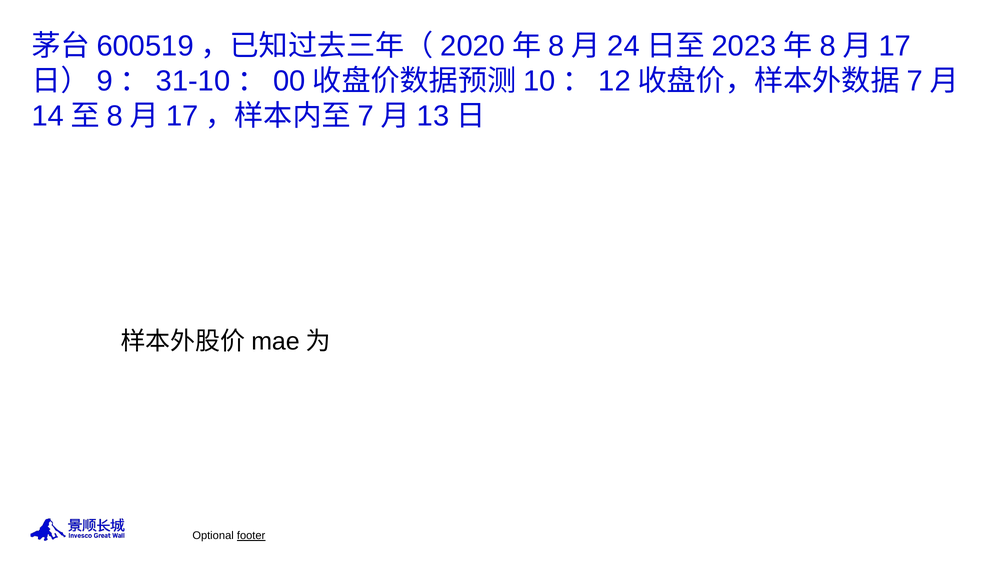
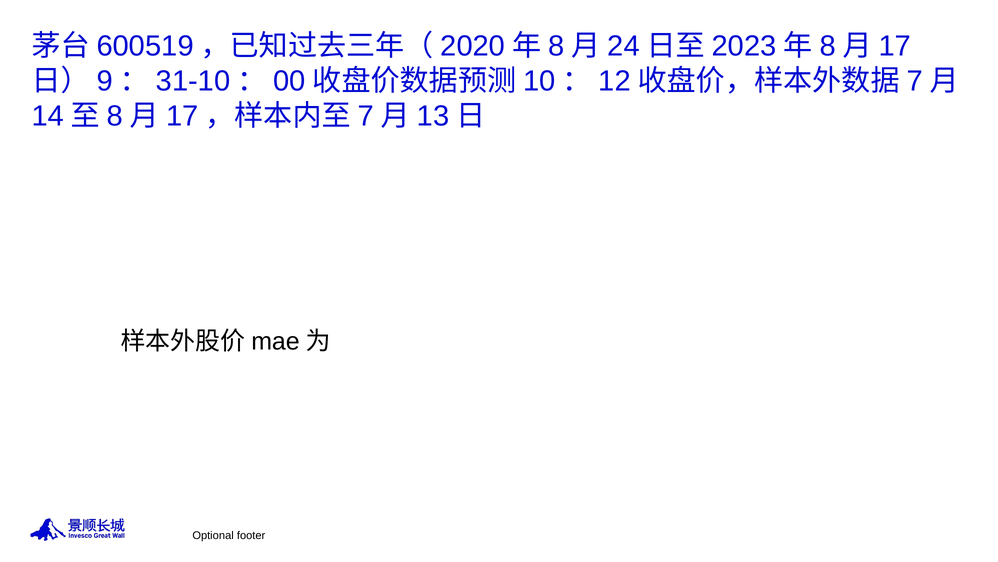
footer underline: present -> none
